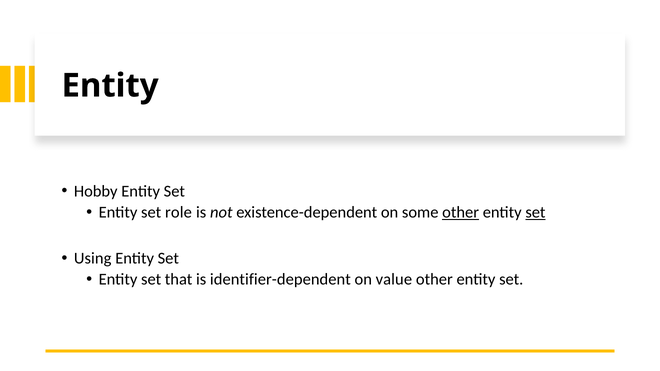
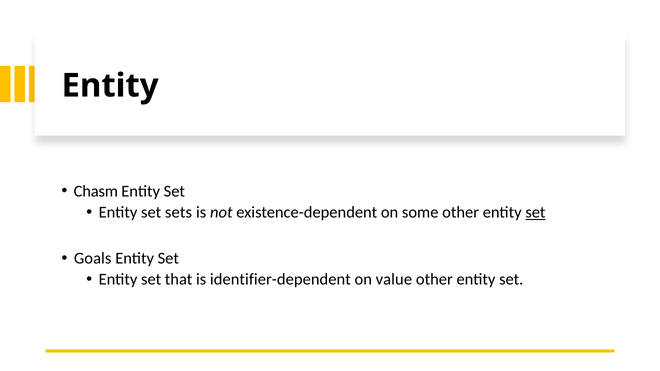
Hobby: Hobby -> Chasm
role: role -> sets
other at (461, 213) underline: present -> none
Using: Using -> Goals
